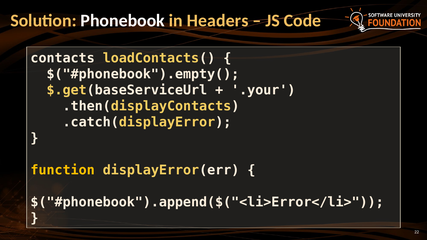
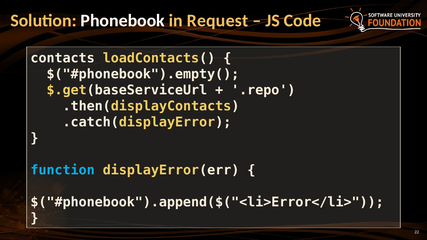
Headers: Headers -> Request
.your: .your -> .repo
function colour: yellow -> light blue
